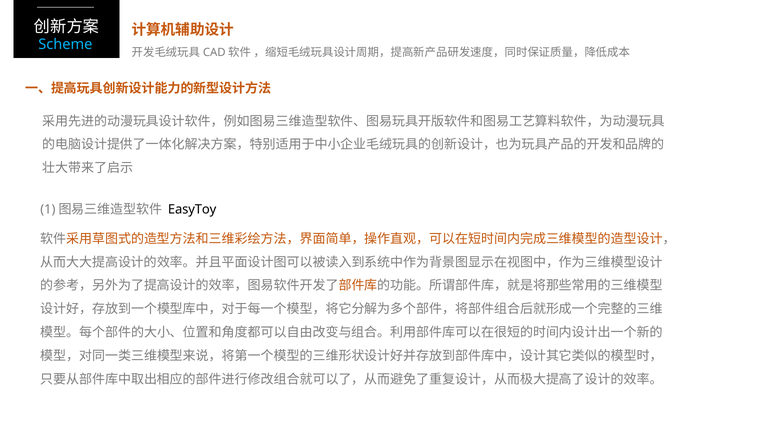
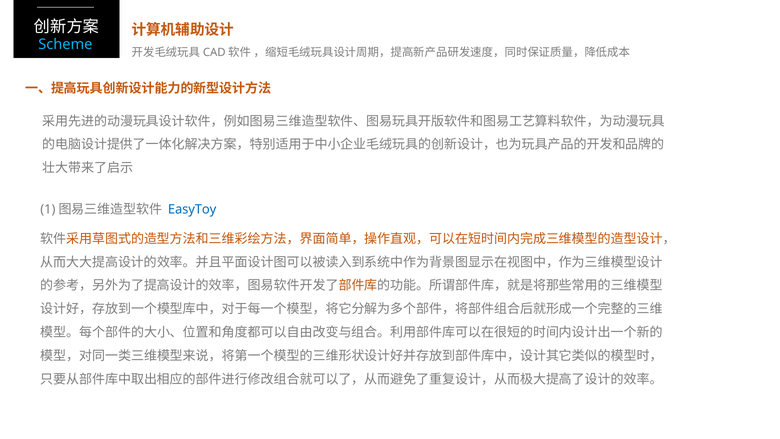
EasyToy colour: black -> blue
